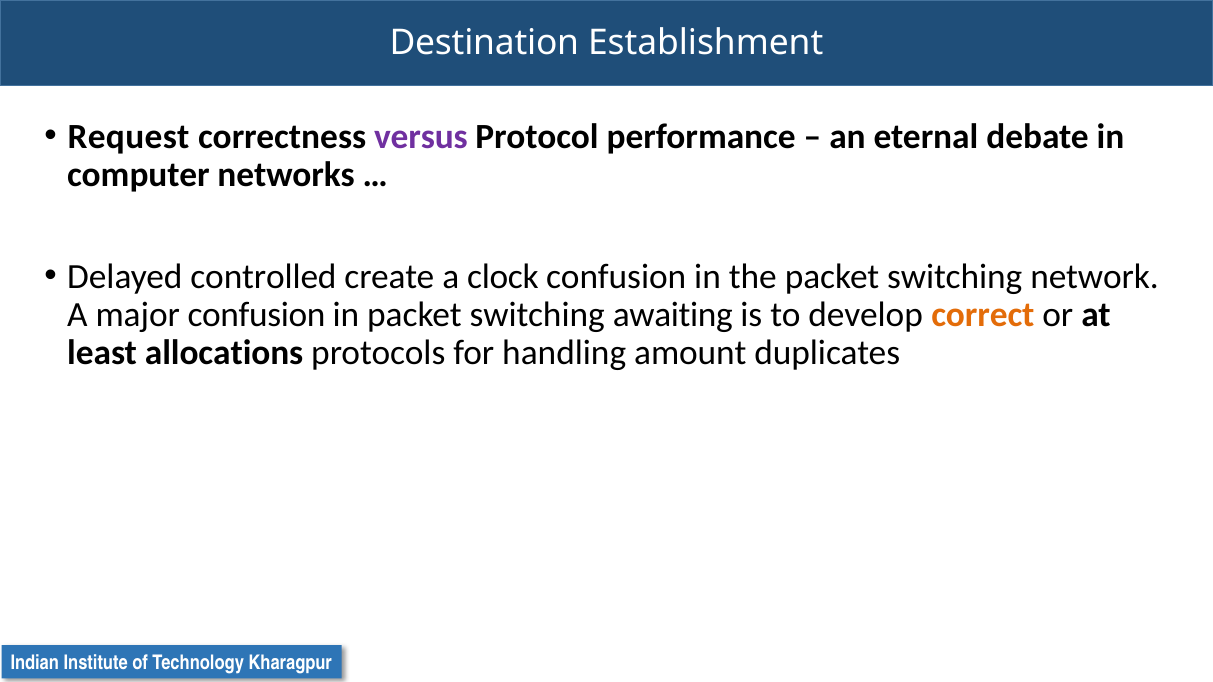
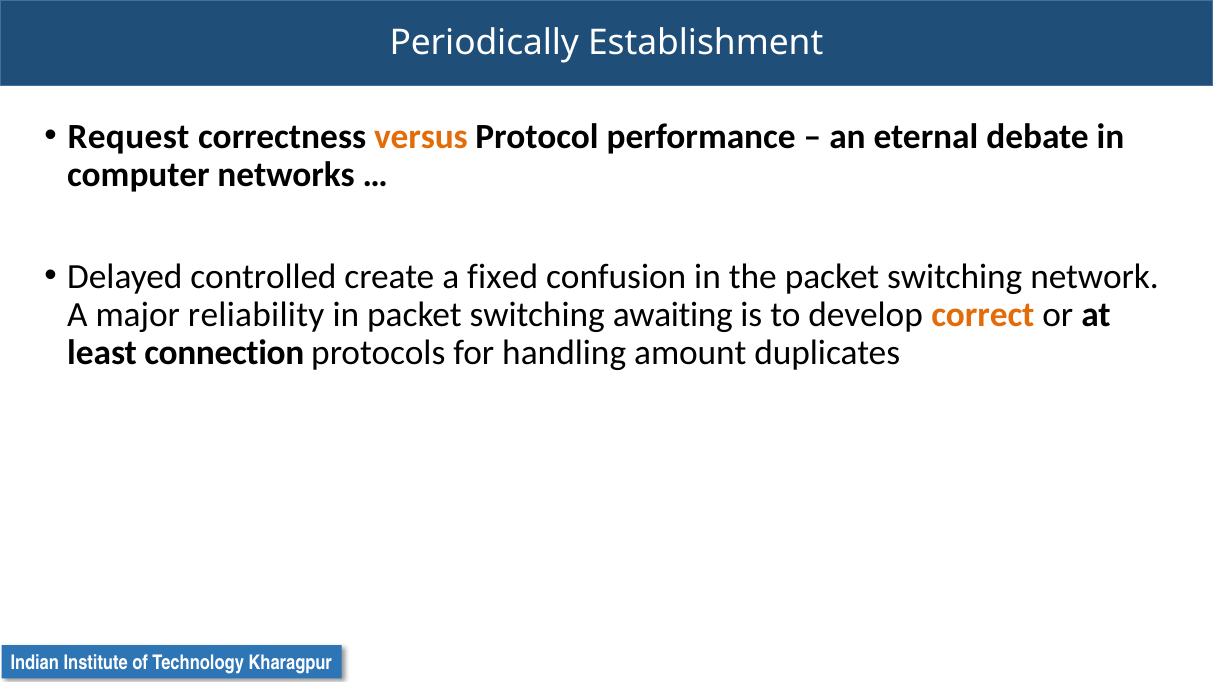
Destination: Destination -> Periodically
versus colour: purple -> orange
clock: clock -> fixed
major confusion: confusion -> reliability
allocations: allocations -> connection
